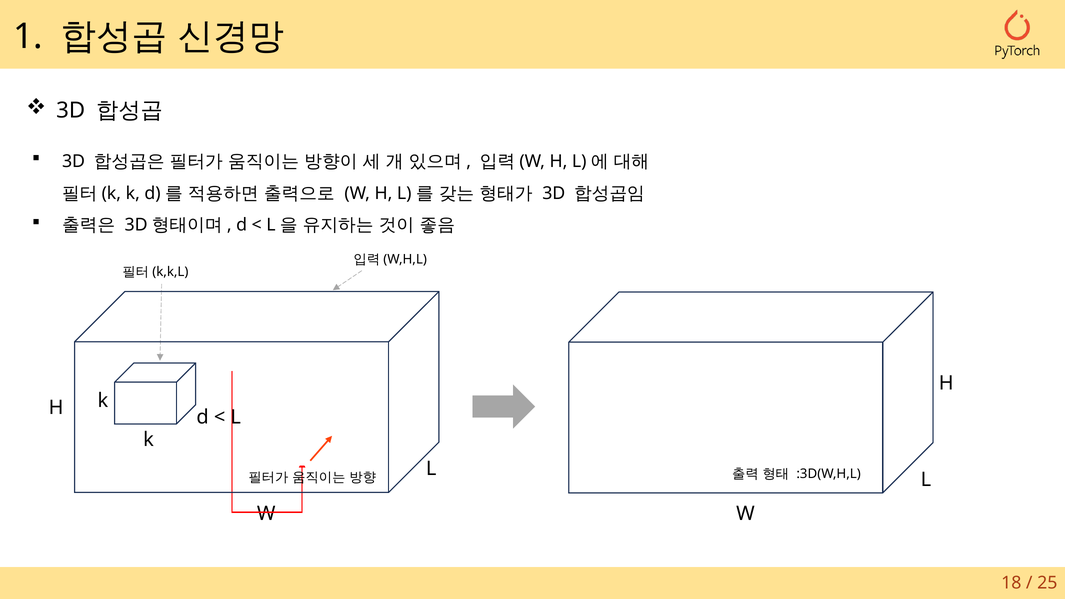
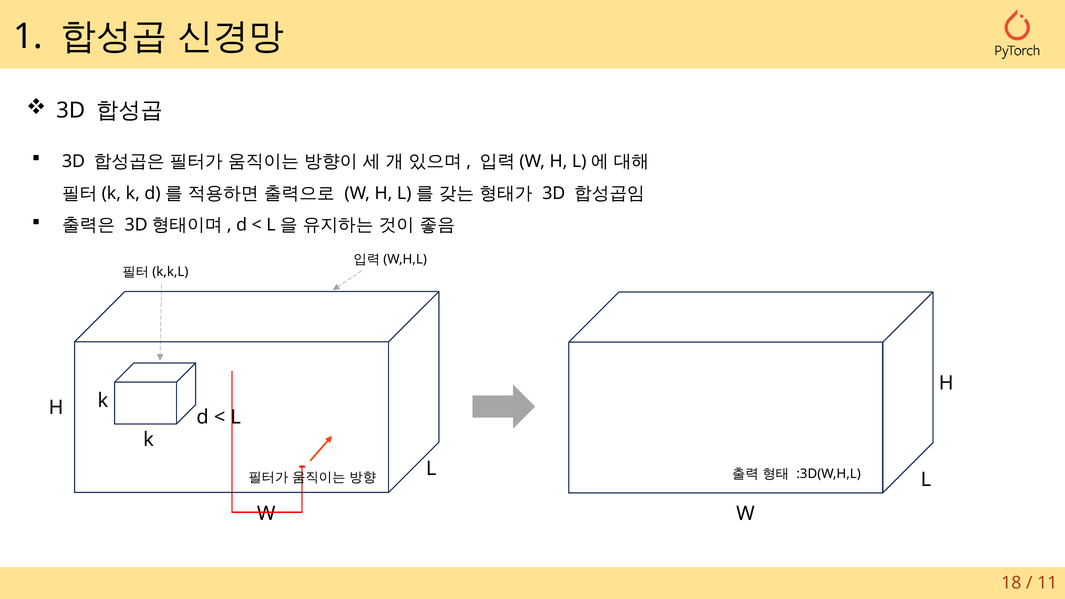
25: 25 -> 11
